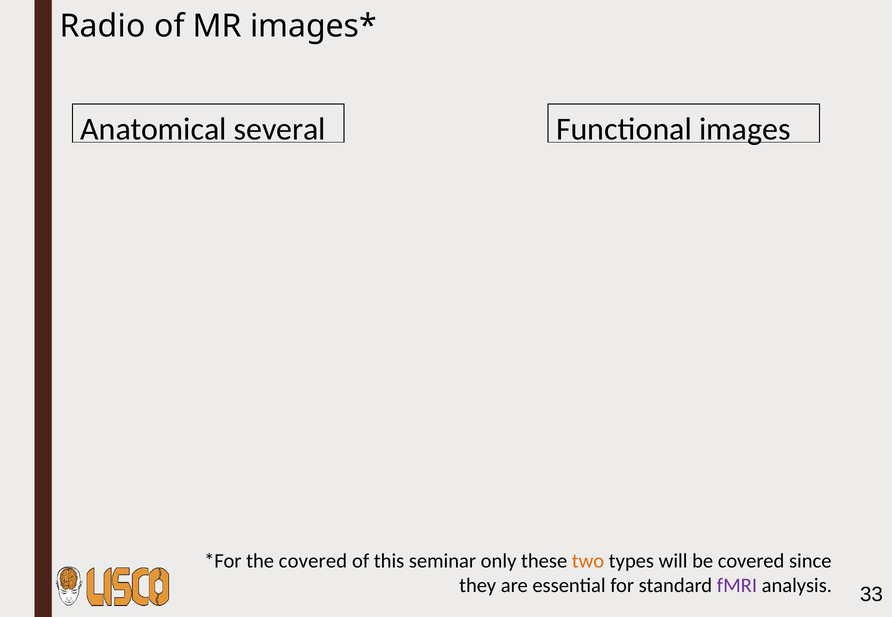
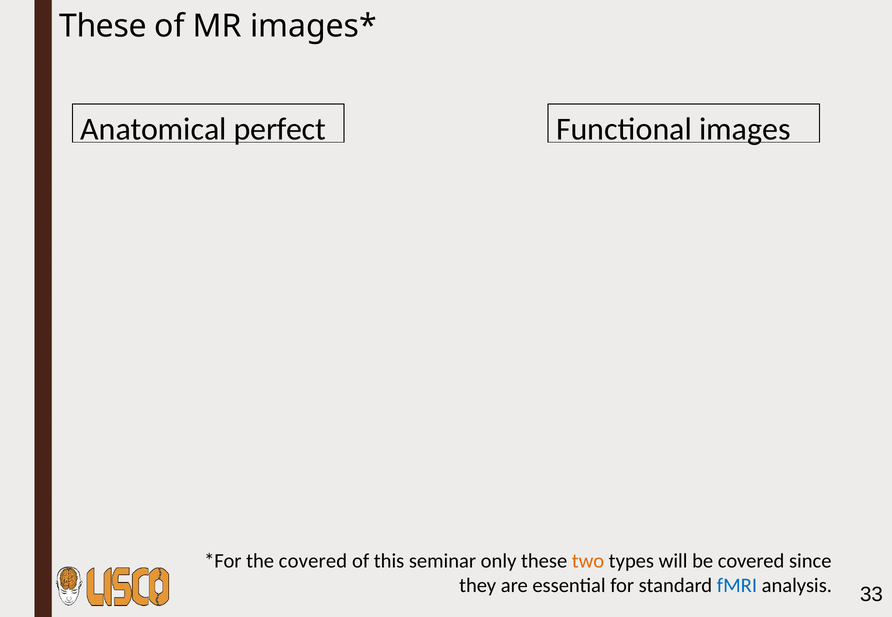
Radio at (103, 26): Radio -> These
several: several -> perfect
fMRI colour: purple -> blue
